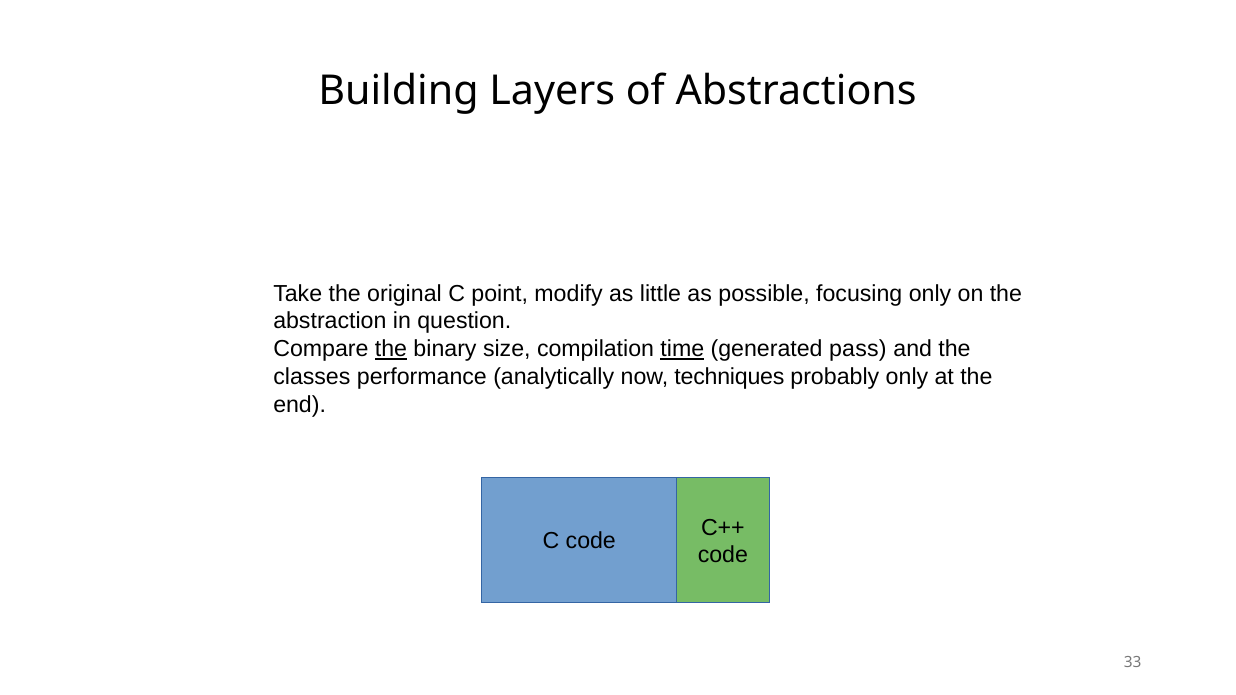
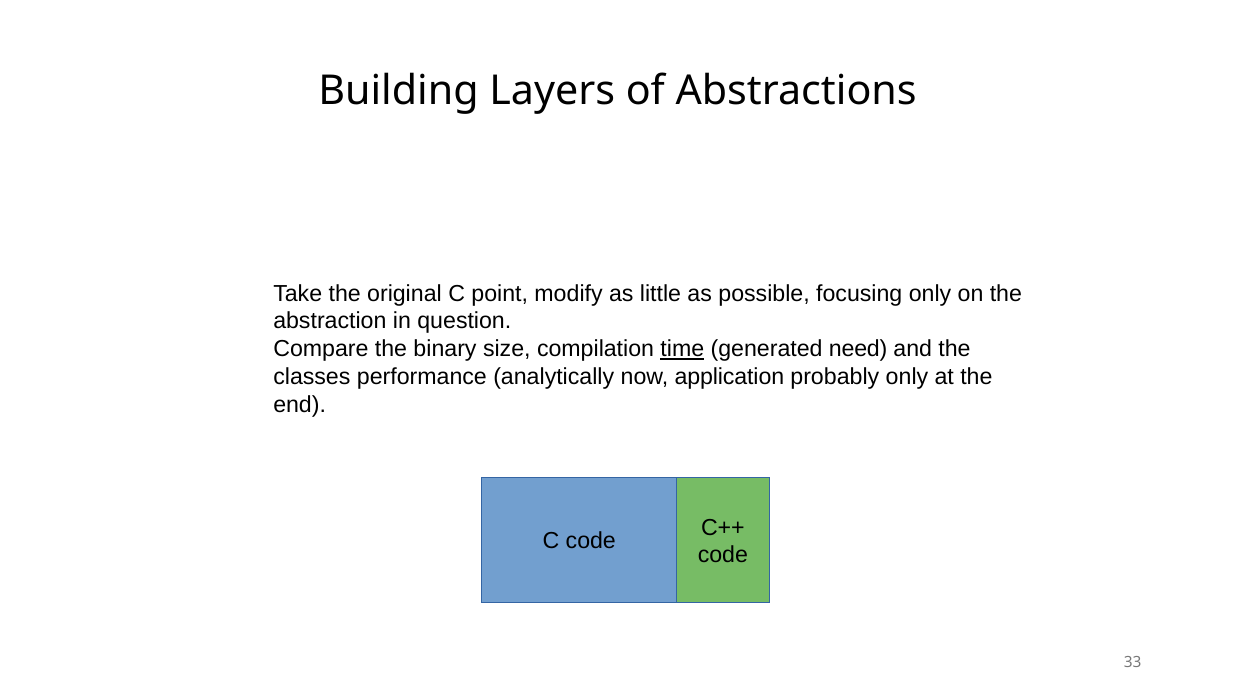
the at (391, 349) underline: present -> none
pass: pass -> need
techniques: techniques -> application
